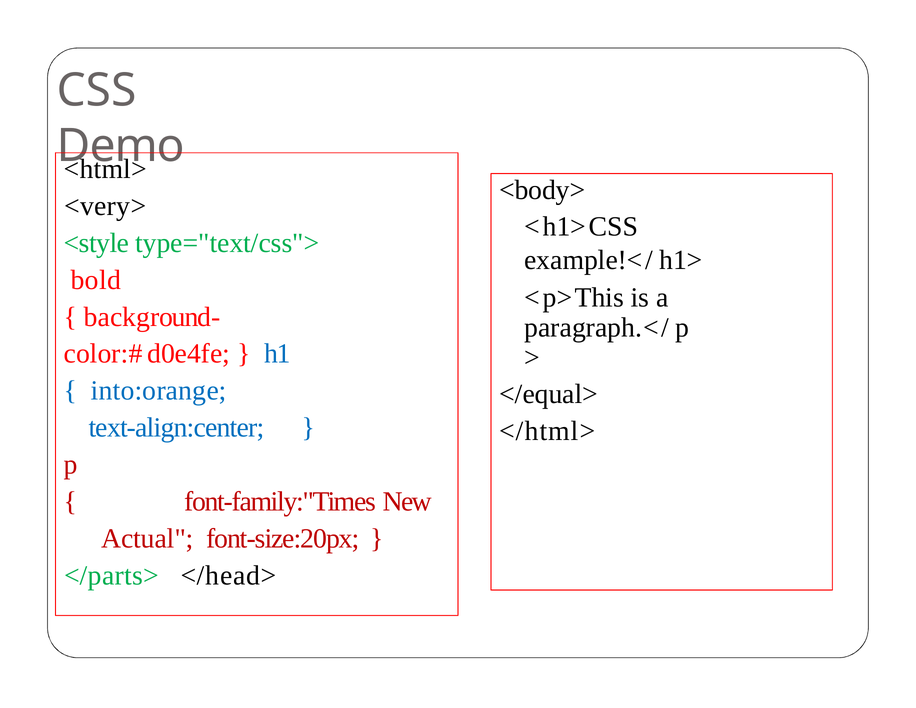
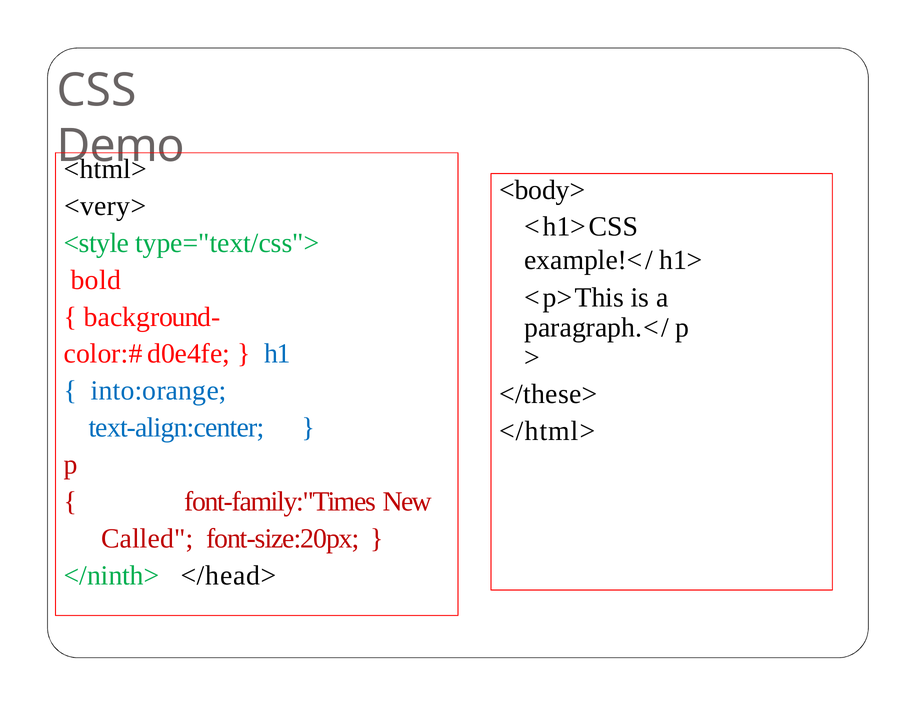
</equal>: </equal> -> </these>
Actual: Actual -> Called
</parts>: </parts> -> </ninth>
